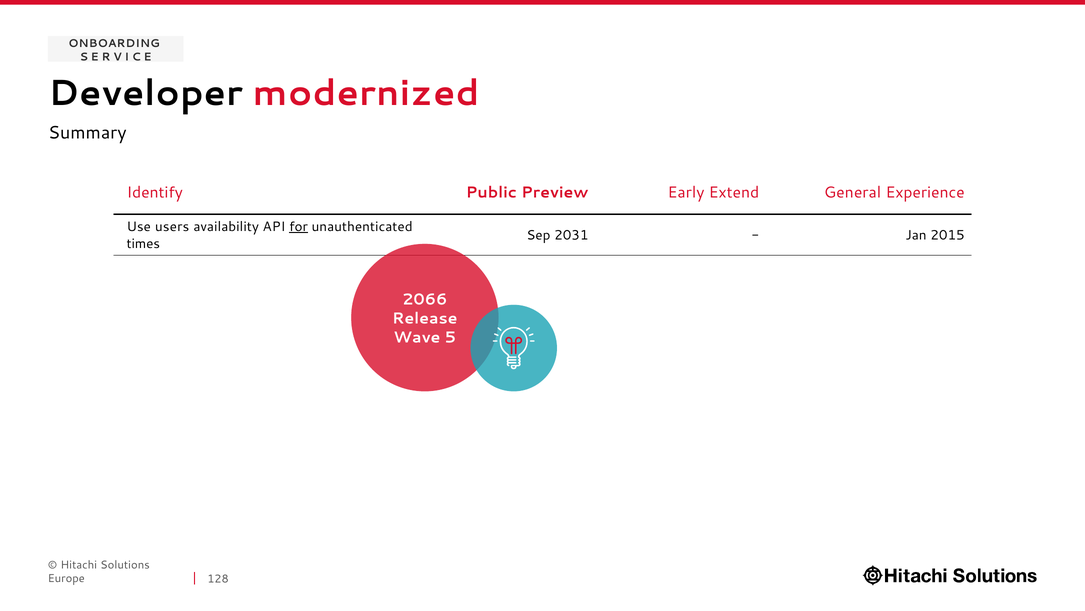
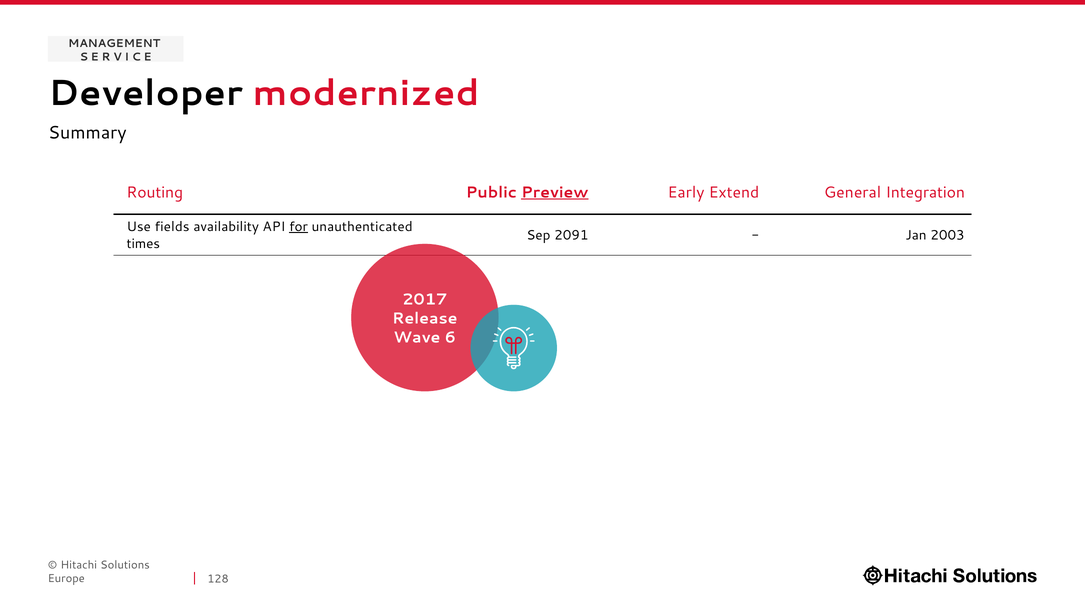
ONBOARDING: ONBOARDING -> MANAGEMENT
Identify: Identify -> Routing
Preview underline: none -> present
Experience: Experience -> Integration
users: users -> fields
2031: 2031 -> 2091
2015: 2015 -> 2003
2066: 2066 -> 2017
5: 5 -> 6
